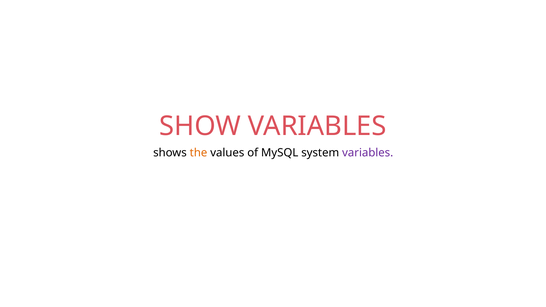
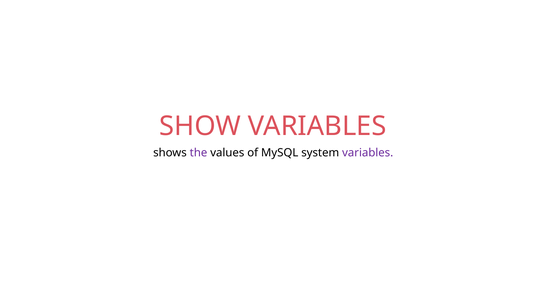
the colour: orange -> purple
